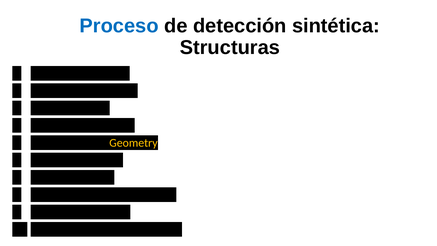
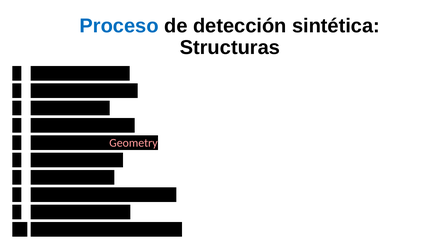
Geometry colour: yellow -> pink
